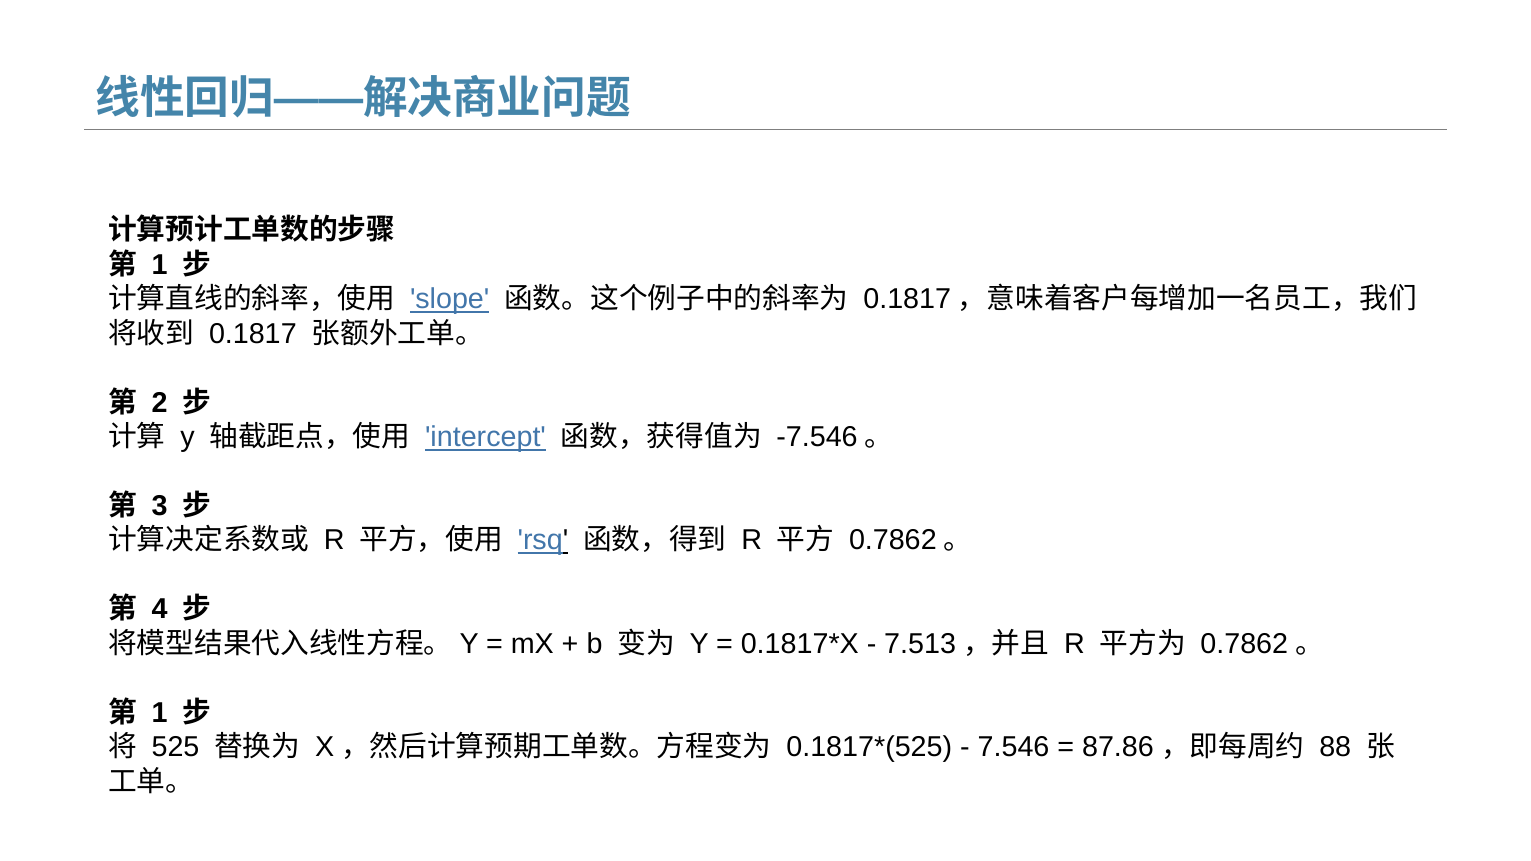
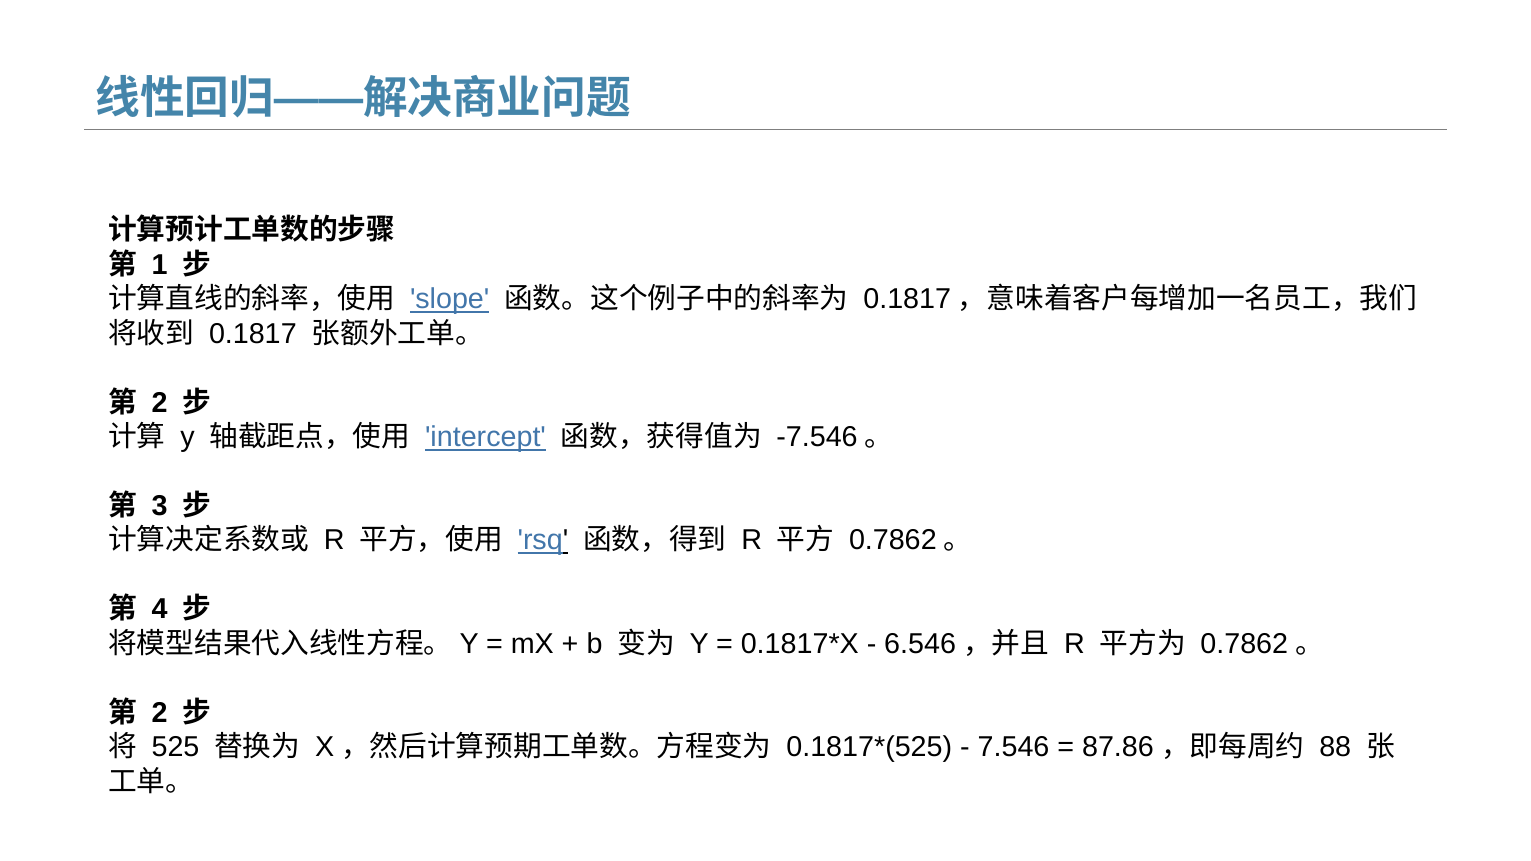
7.513: 7.513 -> 6.546
1 at (160, 713): 1 -> 2
